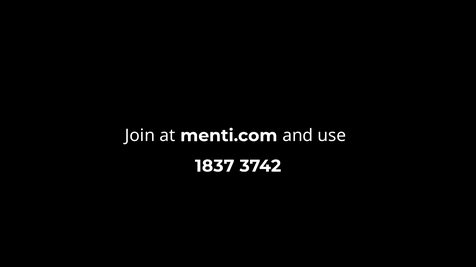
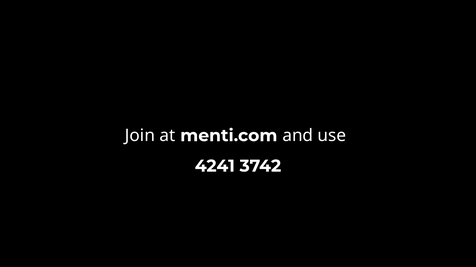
1837: 1837 -> 4241
